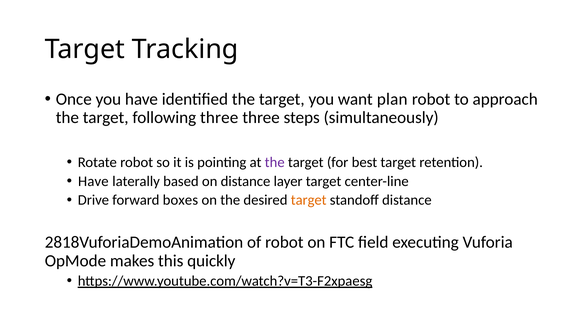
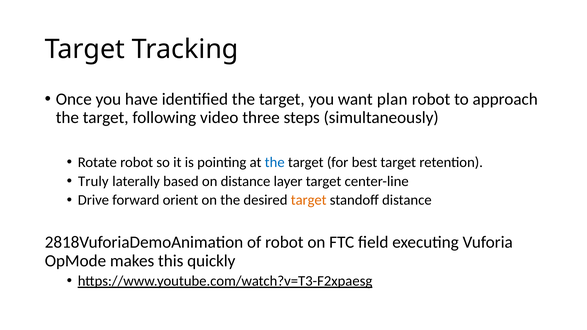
following three: three -> video
the at (275, 162) colour: purple -> blue
Have at (93, 181): Have -> Truly
boxes: boxes -> orient
